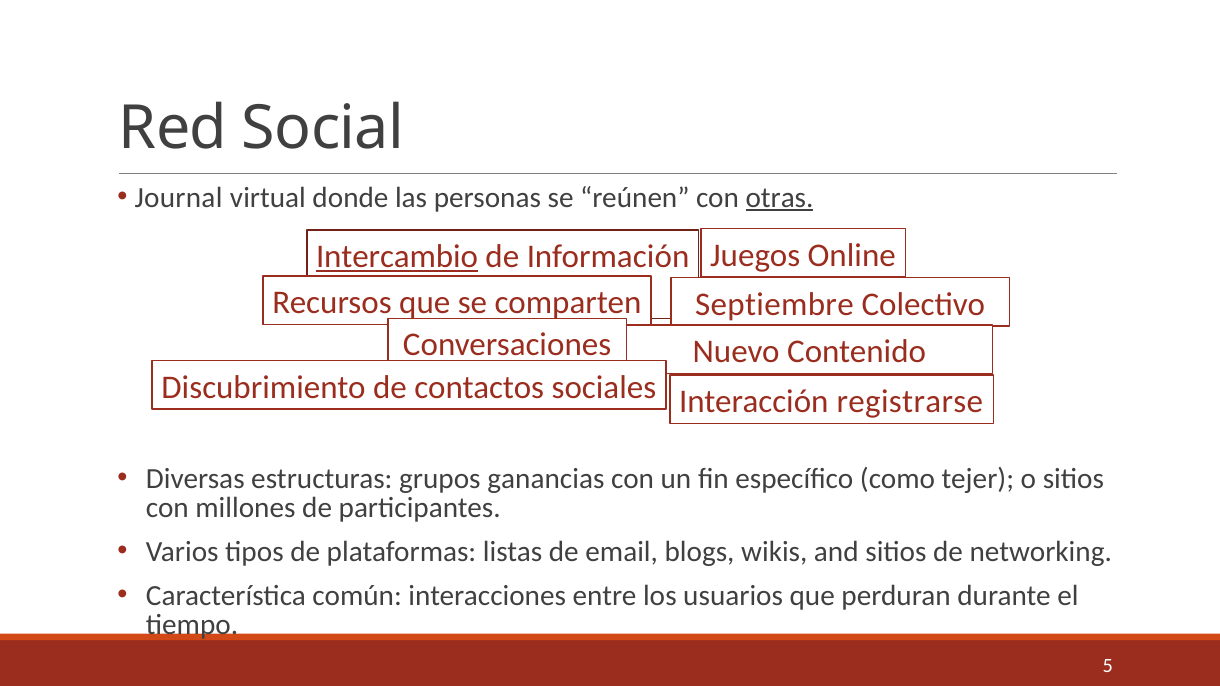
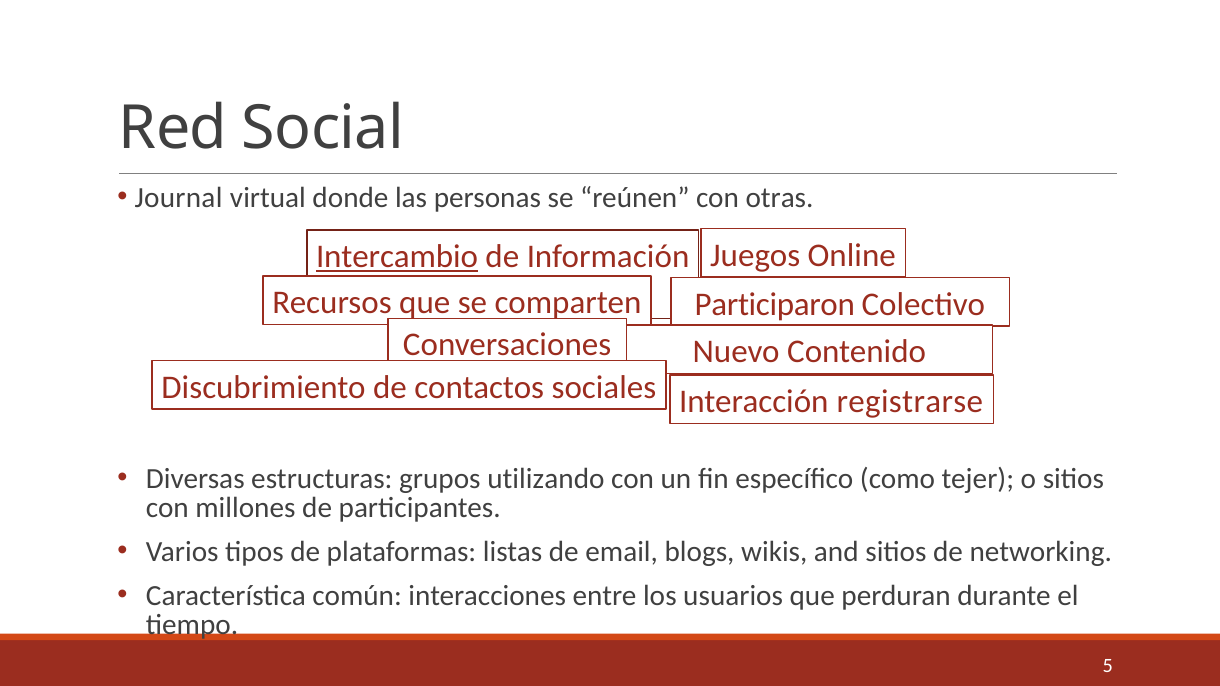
otras underline: present -> none
Septiembre: Septiembre -> Participaron
ganancias: ganancias -> utilizando
